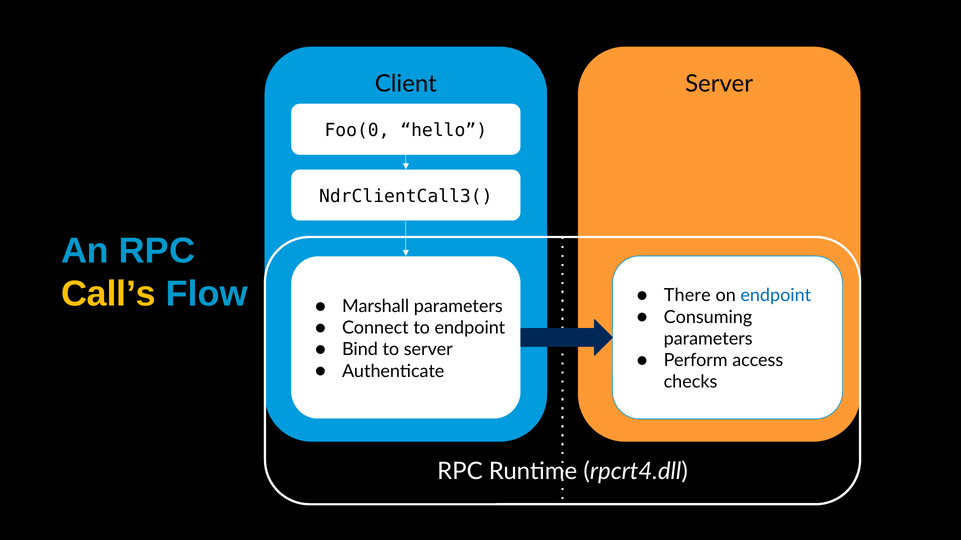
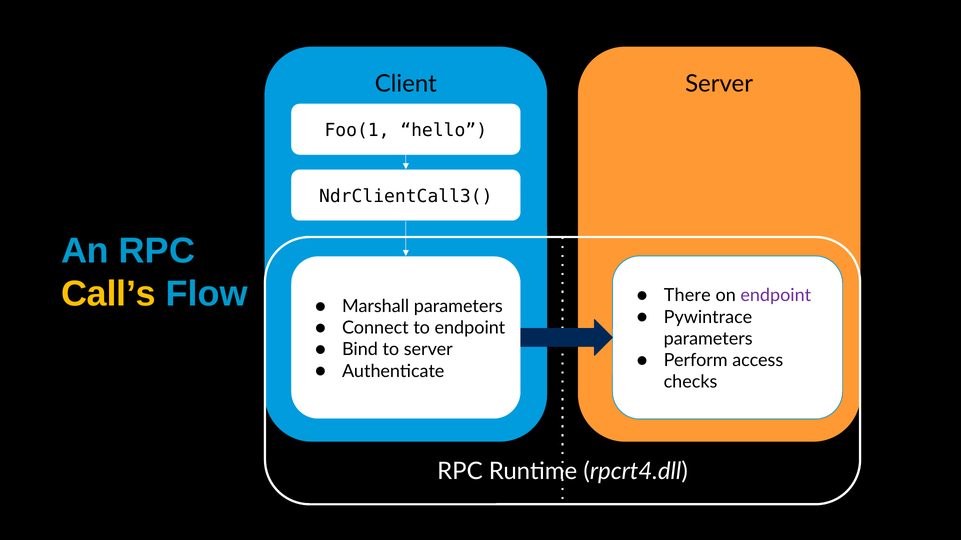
Foo(0: Foo(0 -> Foo(1
endpoint at (776, 296) colour: blue -> purple
Consuming: Consuming -> Pywintrace
